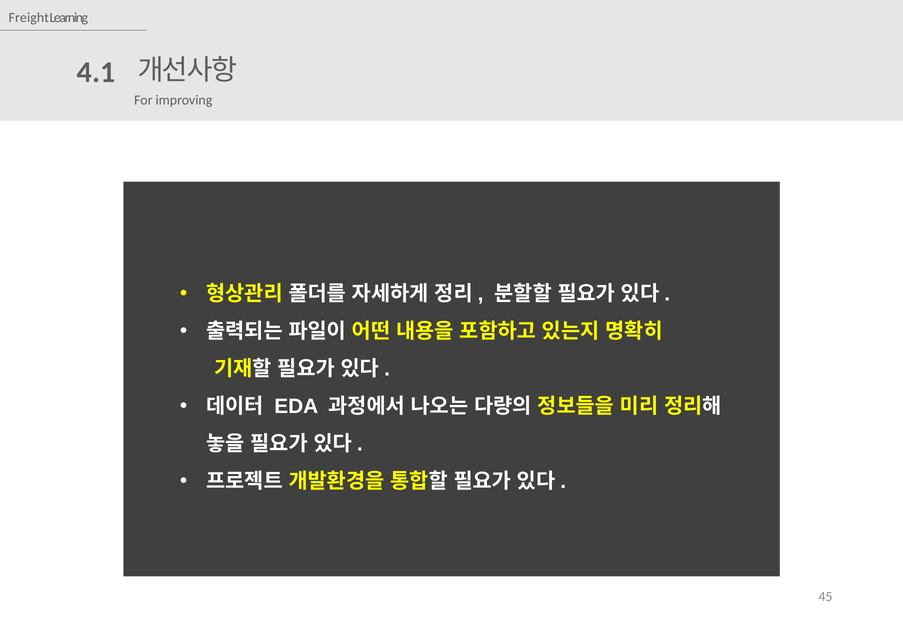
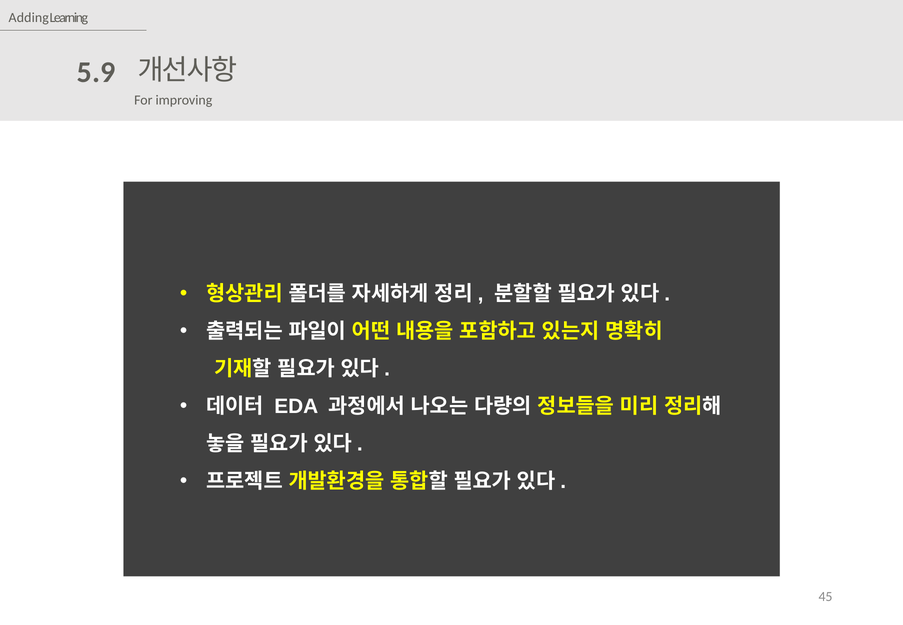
Freight: Freight -> Adding
4.1: 4.1 -> 5.9
